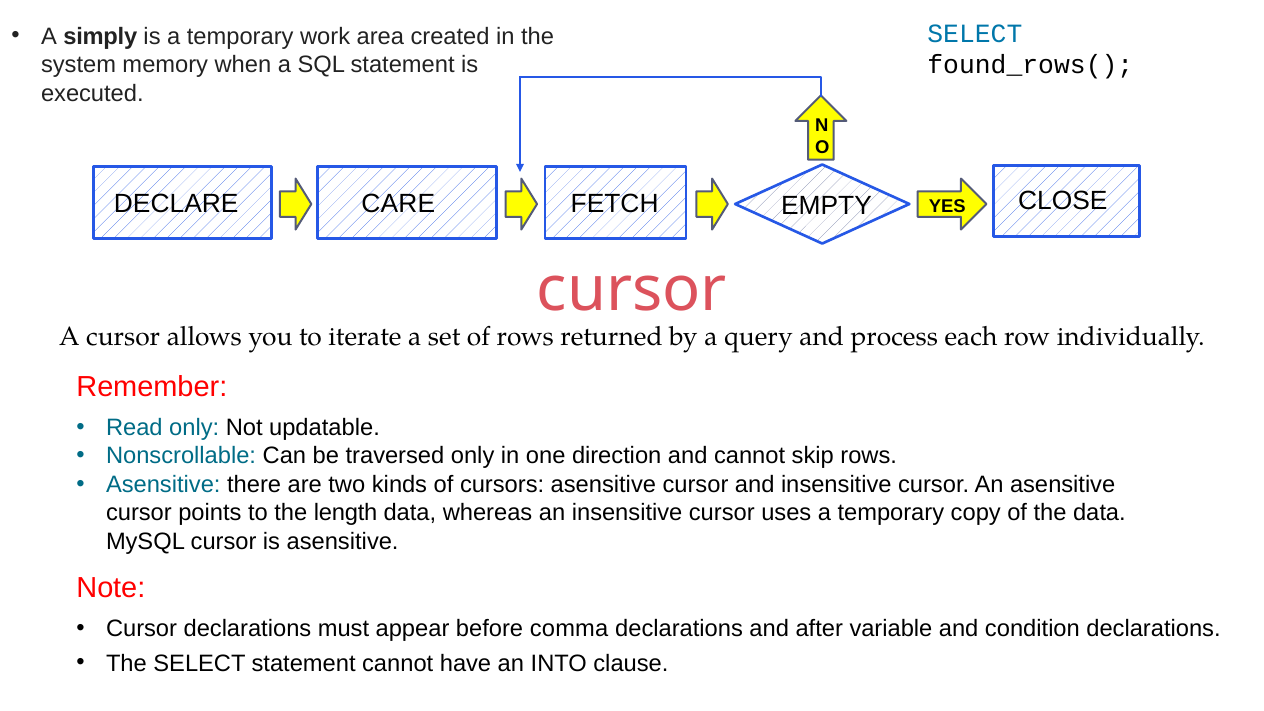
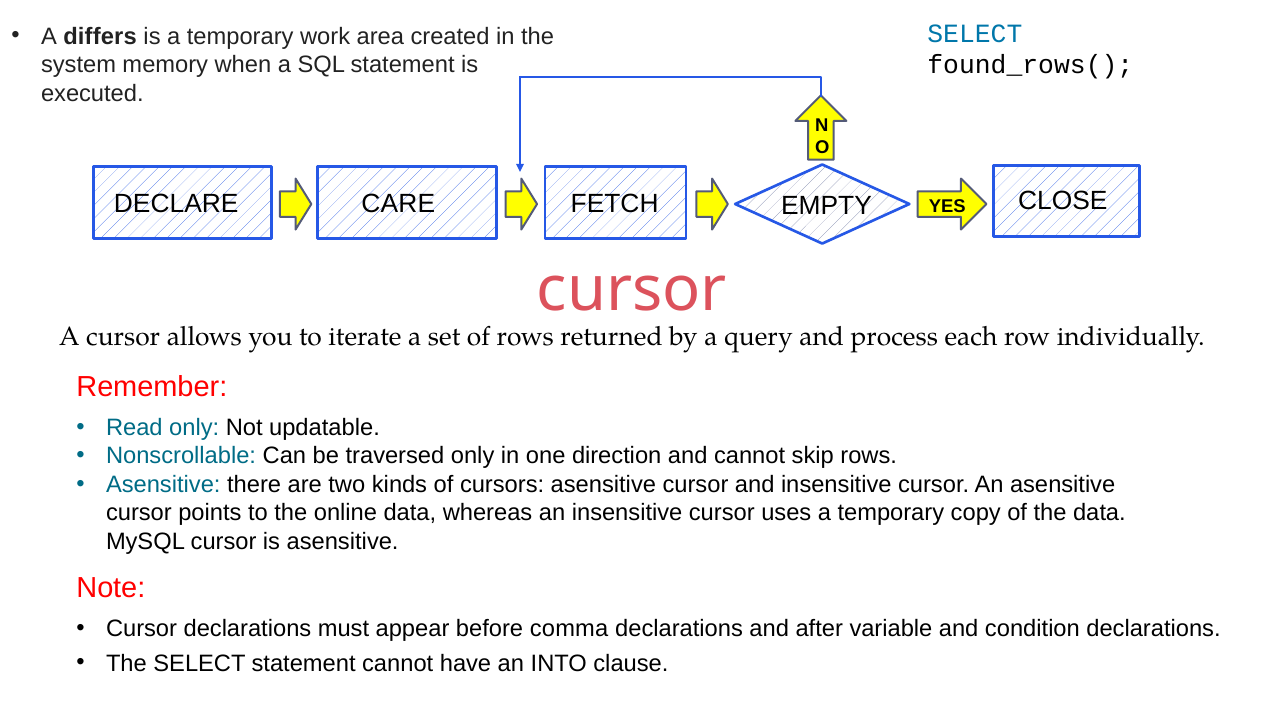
simply: simply -> differs
length: length -> online
